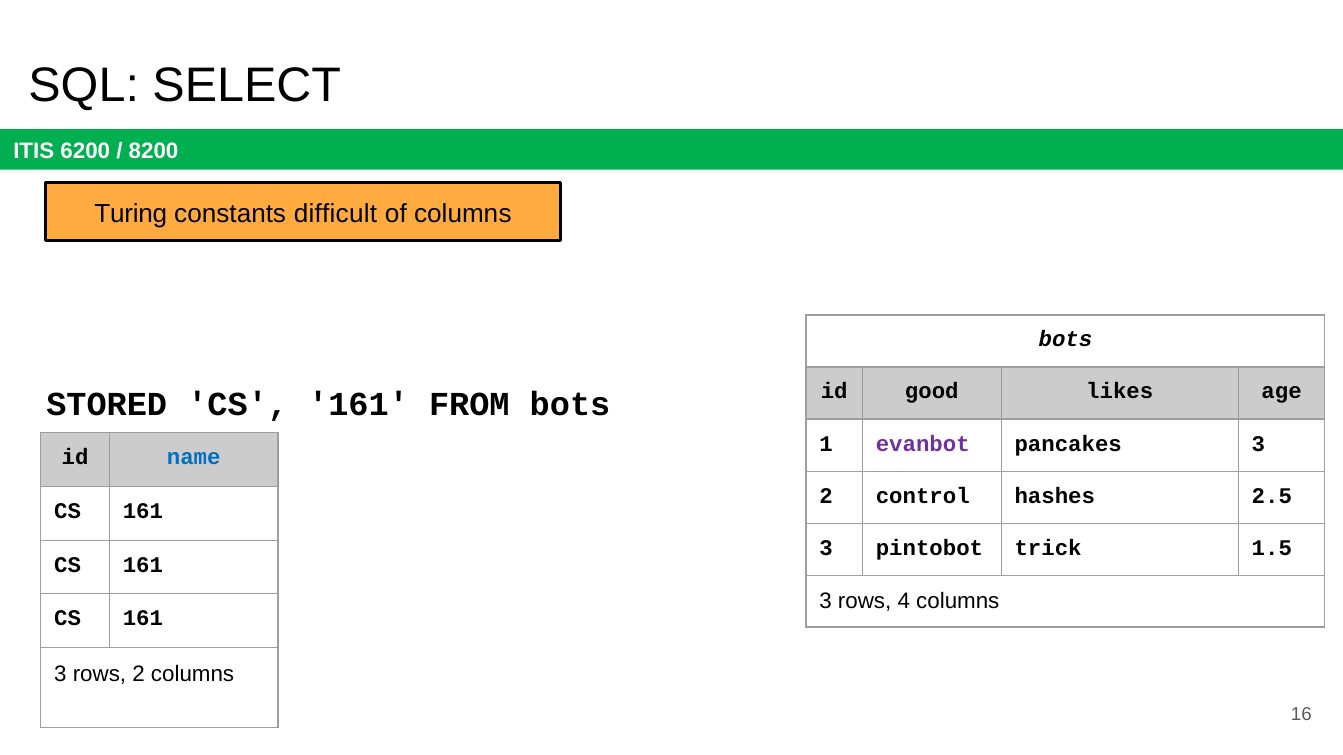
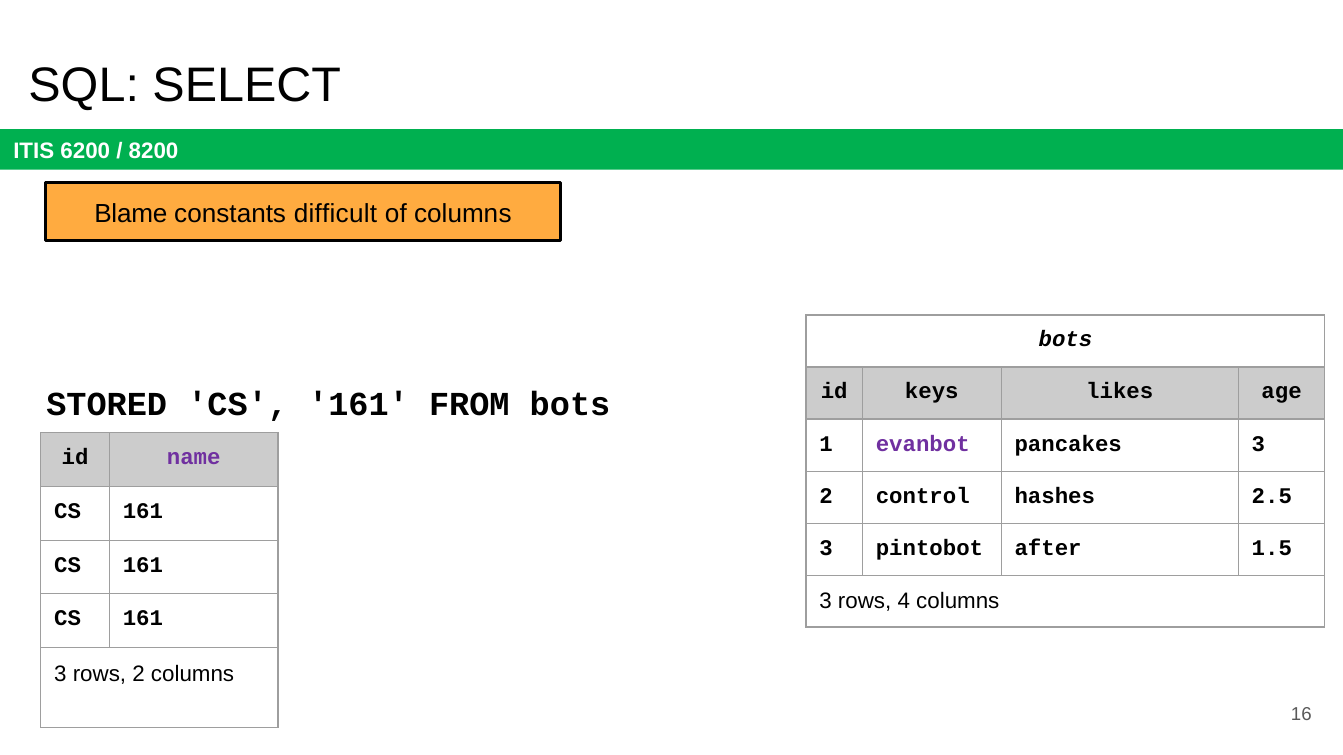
Turing: Turing -> Blame
good: good -> keys
name colour: blue -> purple
trick: trick -> after
